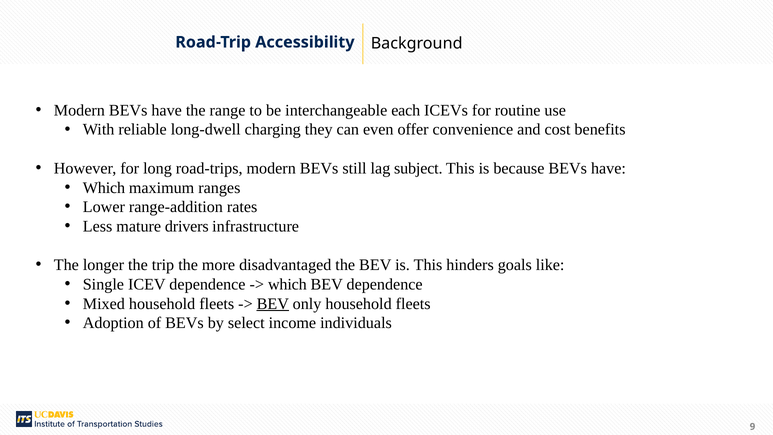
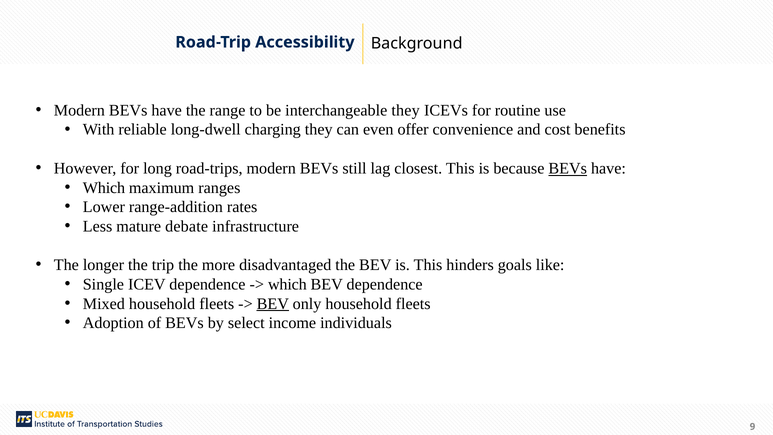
interchangeable each: each -> they
subject: subject -> closest
BEVs at (568, 168) underline: none -> present
drivers: drivers -> debate
